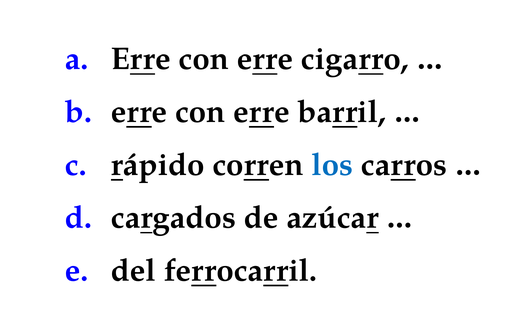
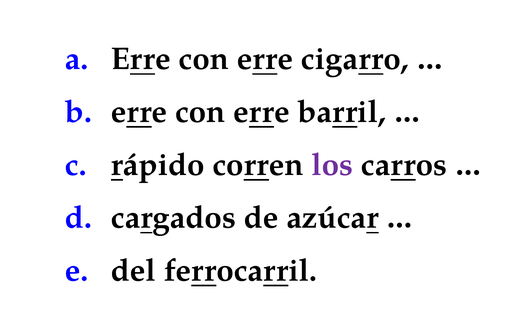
los colour: blue -> purple
